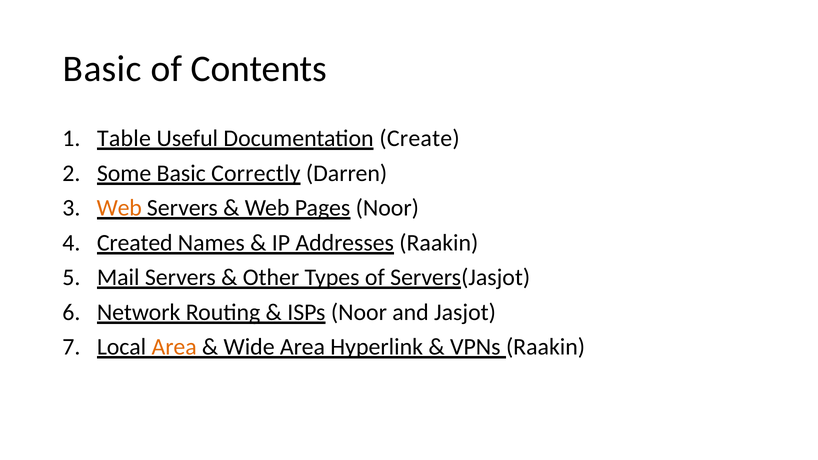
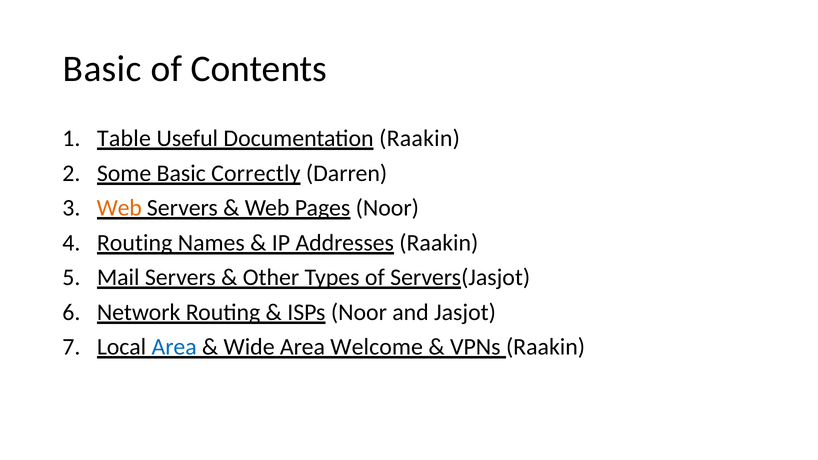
Documentation Create: Create -> Raakin
Created at (135, 243): Created -> Routing
Area at (174, 347) colour: orange -> blue
Hyperlink: Hyperlink -> Welcome
